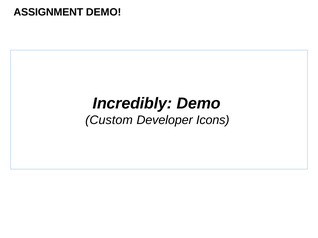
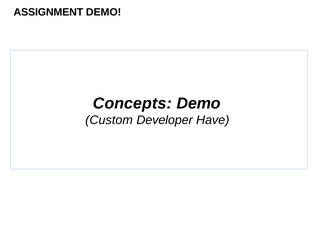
Incredibly: Incredibly -> Concepts
Icons: Icons -> Have
